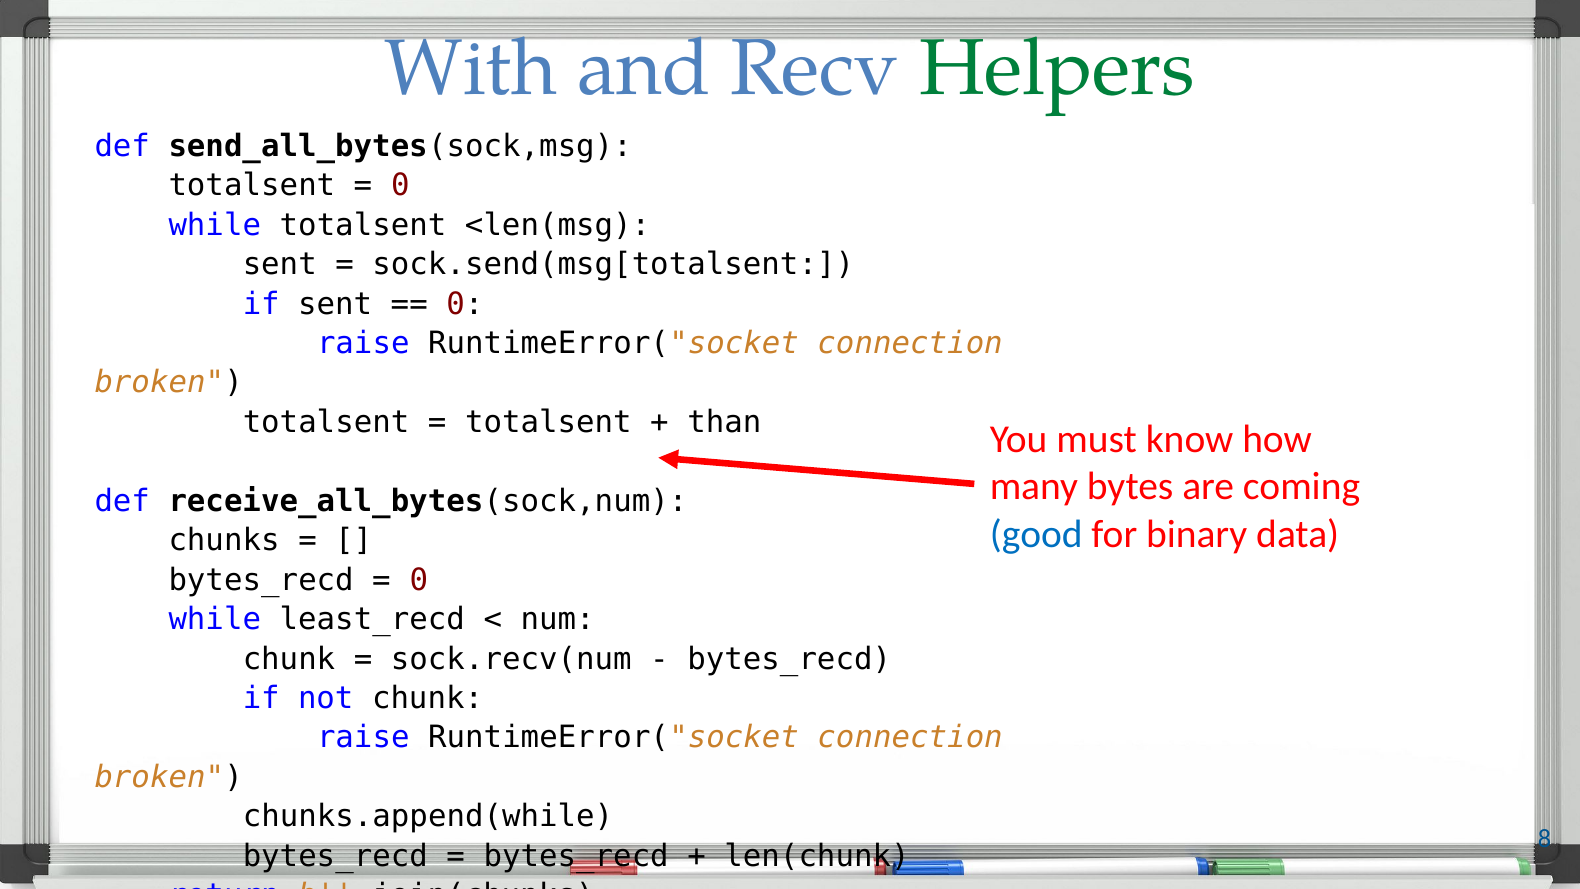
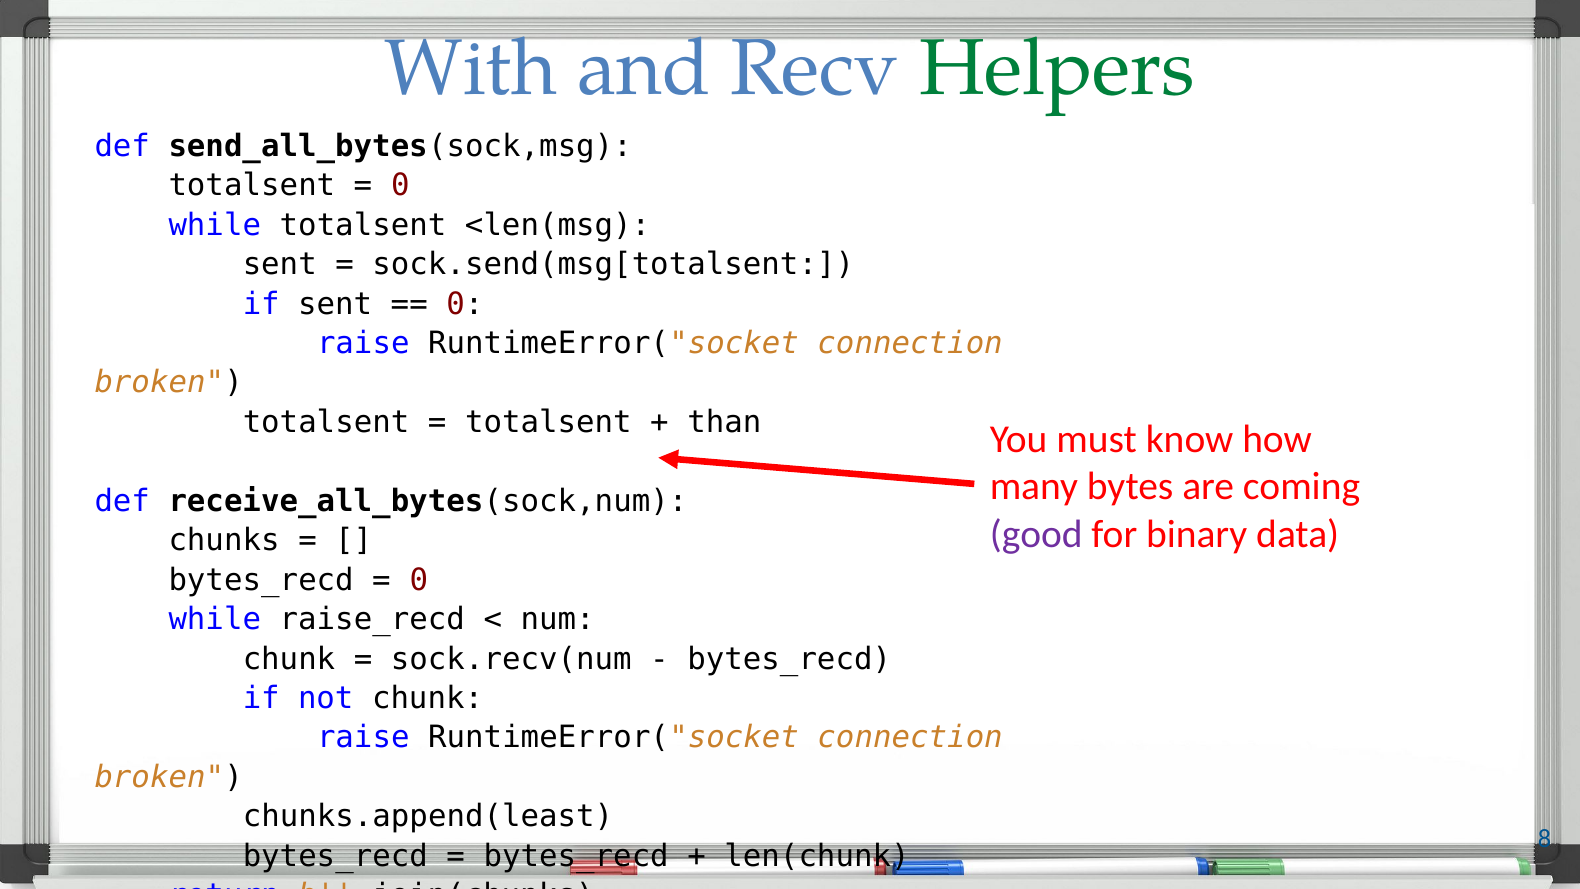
good colour: blue -> purple
least_recd: least_recd -> raise_recd
chunks.append(while: chunks.append(while -> chunks.append(least
